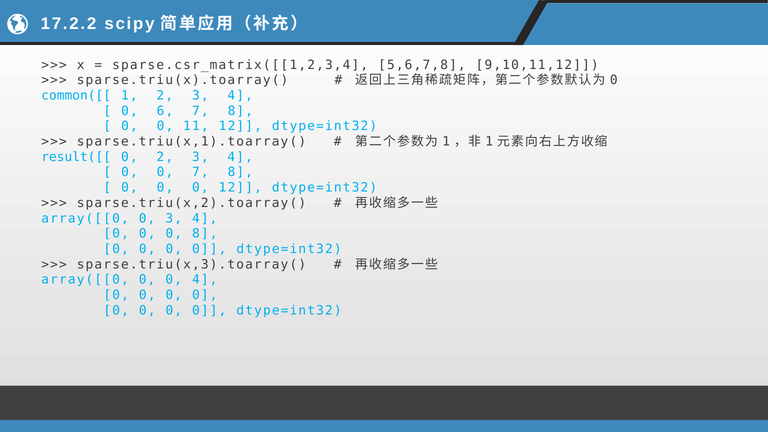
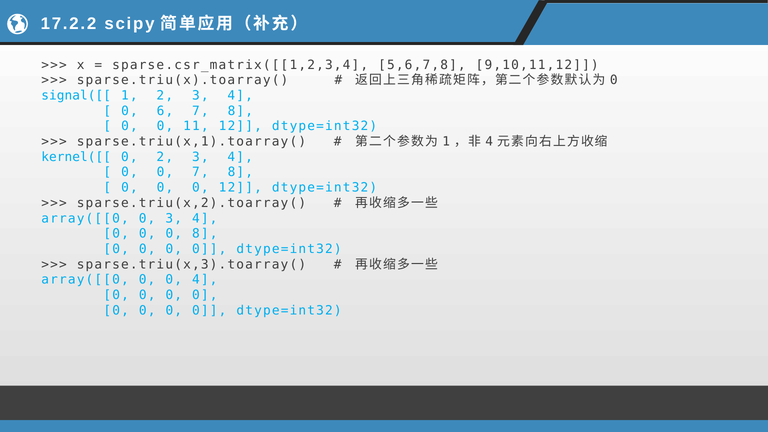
common([[: common([[ -> signal([[
1 at (489, 142): 1 -> 4
result([[: result([[ -> kernel([[
